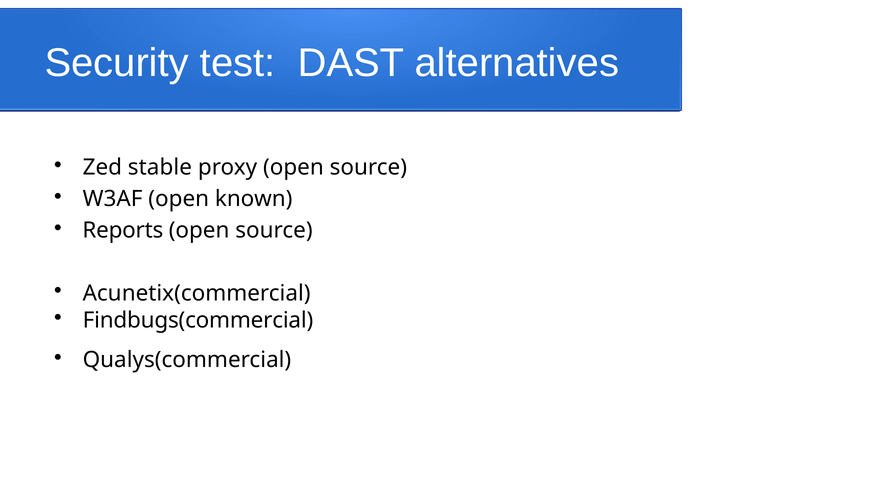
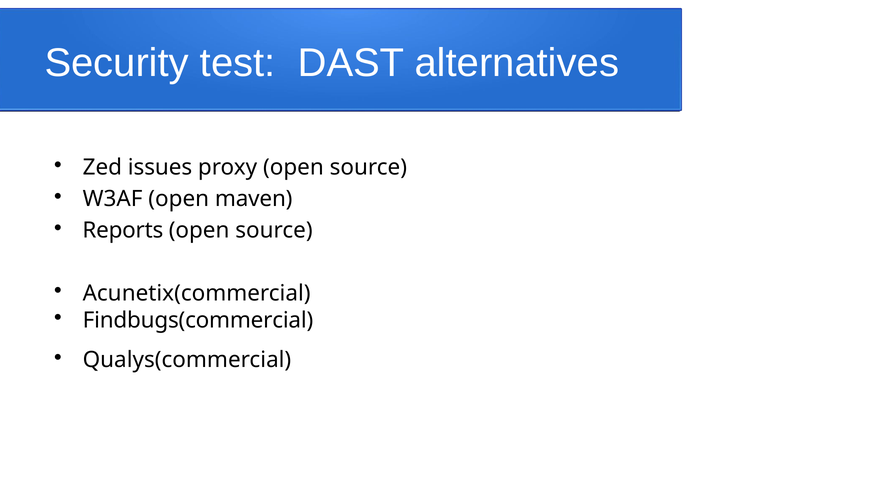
stable: stable -> issues
known: known -> maven
